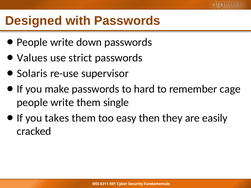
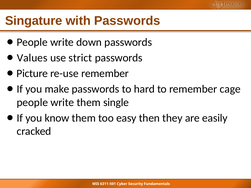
Designed: Designed -> Singature
Solaris: Solaris -> Picture
re-use supervisor: supervisor -> remember
takes: takes -> know
